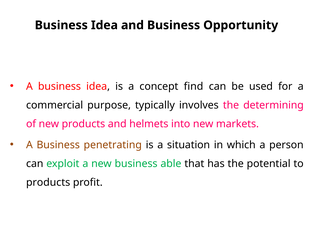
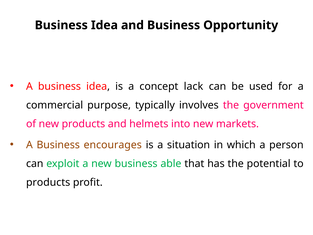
find: find -> lack
determining: determining -> government
penetrating: penetrating -> encourages
